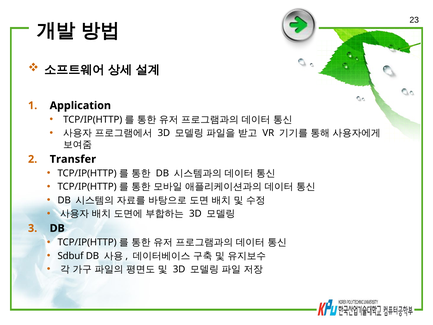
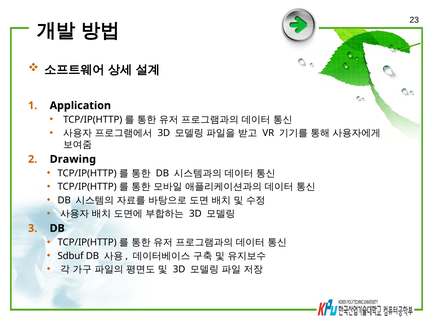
Transfer: Transfer -> Drawing
